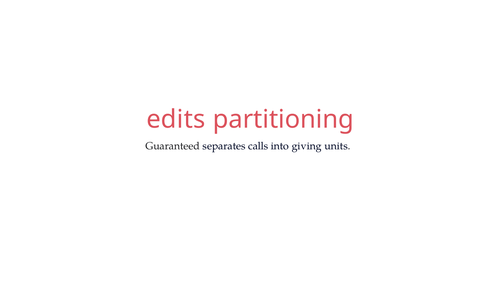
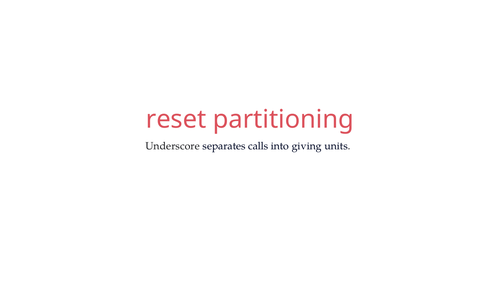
edits: edits -> reset
Guaranteed: Guaranteed -> Underscore
